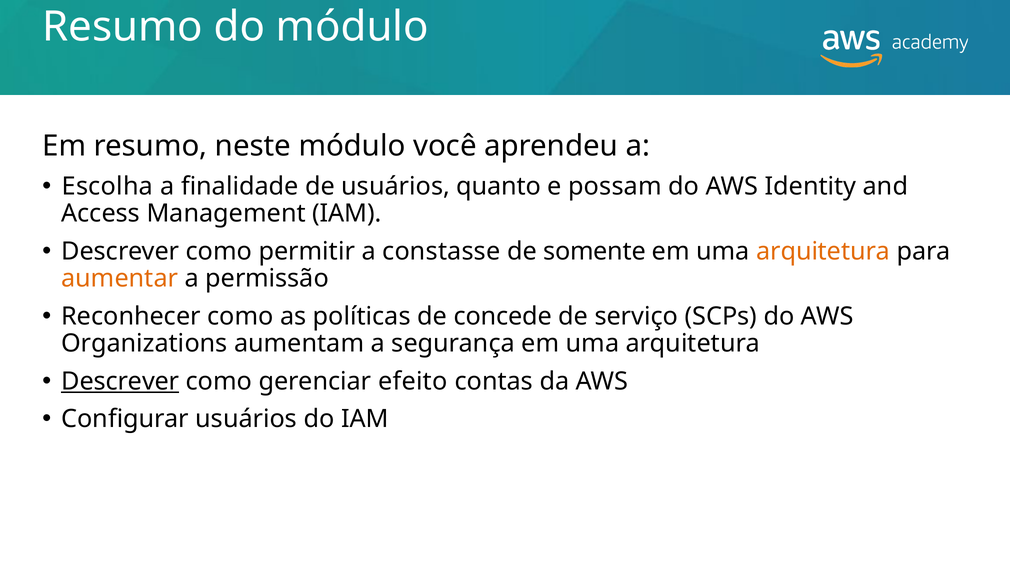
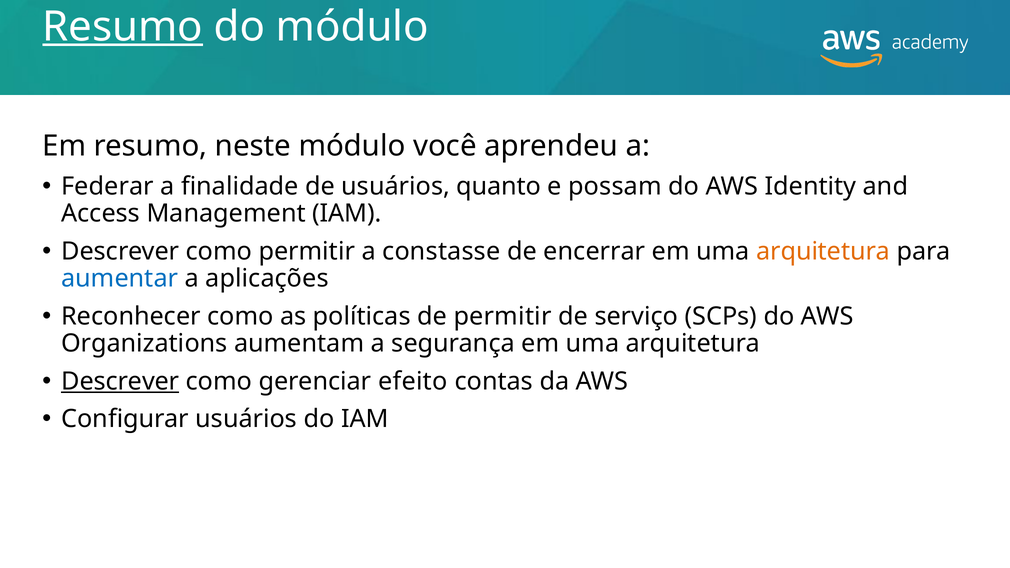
Resumo at (123, 27) underline: none -> present
Escolha: Escolha -> Federar
somente: somente -> encerrar
aumentar colour: orange -> blue
permissão: permissão -> aplicações
de concede: concede -> permitir
